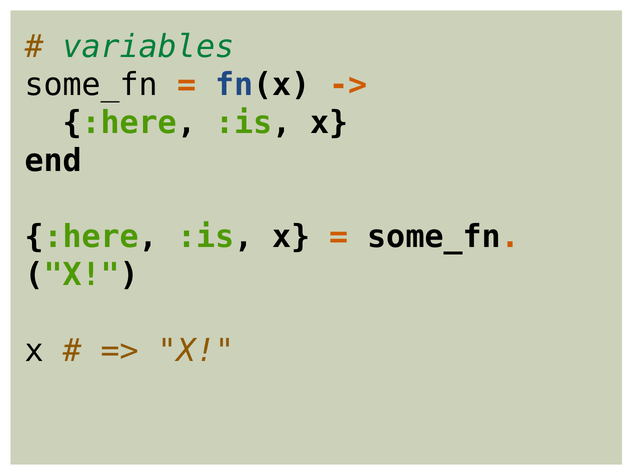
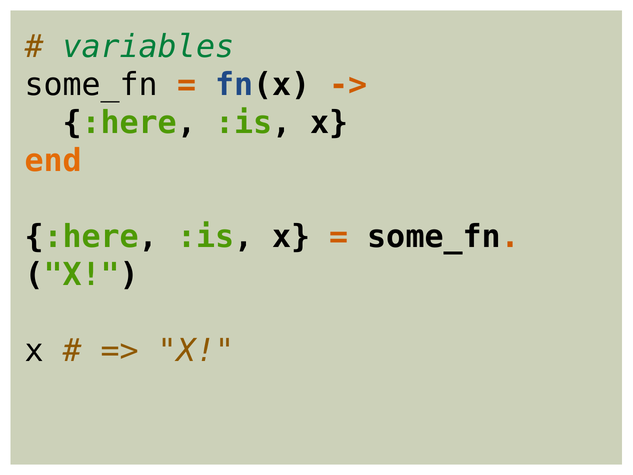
end colour: black -> orange
